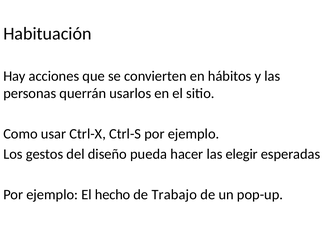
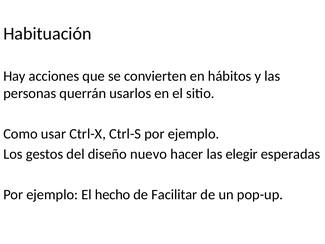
pueda: pueda -> nuevo
Trabajo: Trabajo -> Facilitar
